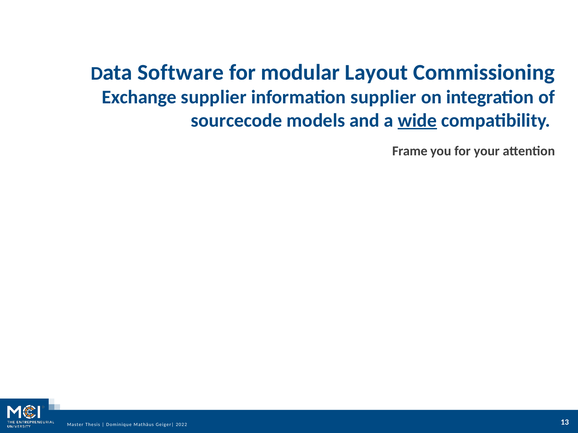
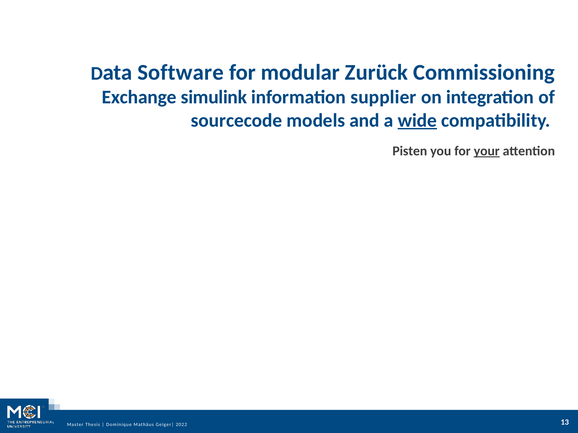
Layout: Layout -> Zurück
Exchange supplier: supplier -> simulink
Frame: Frame -> Pisten
your underline: none -> present
